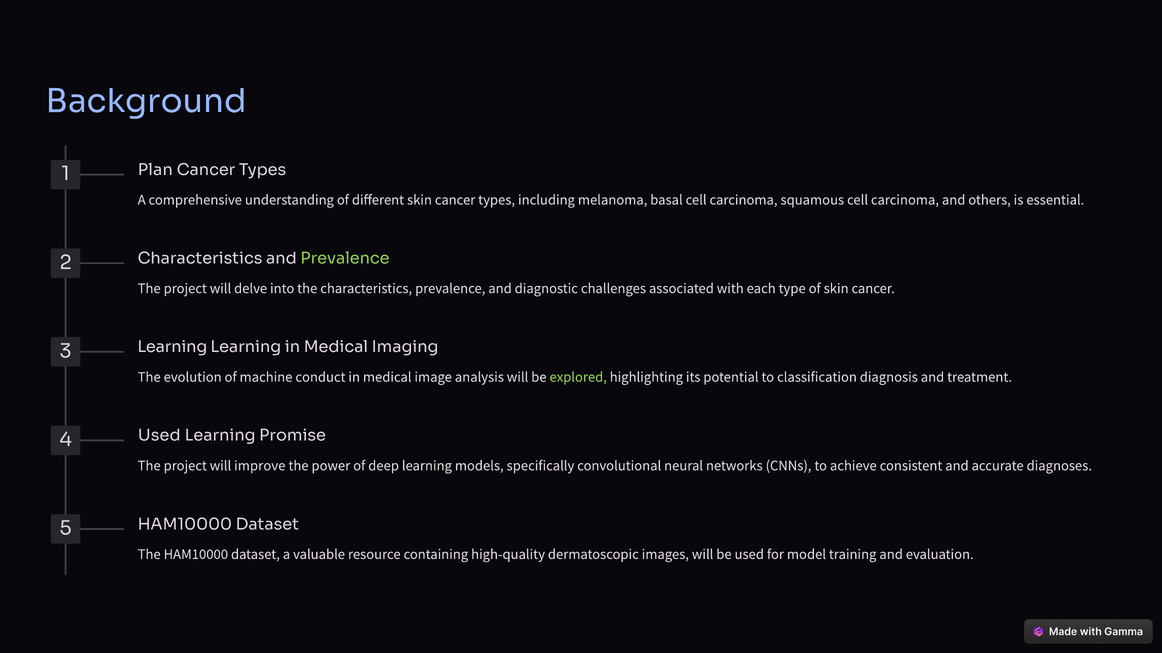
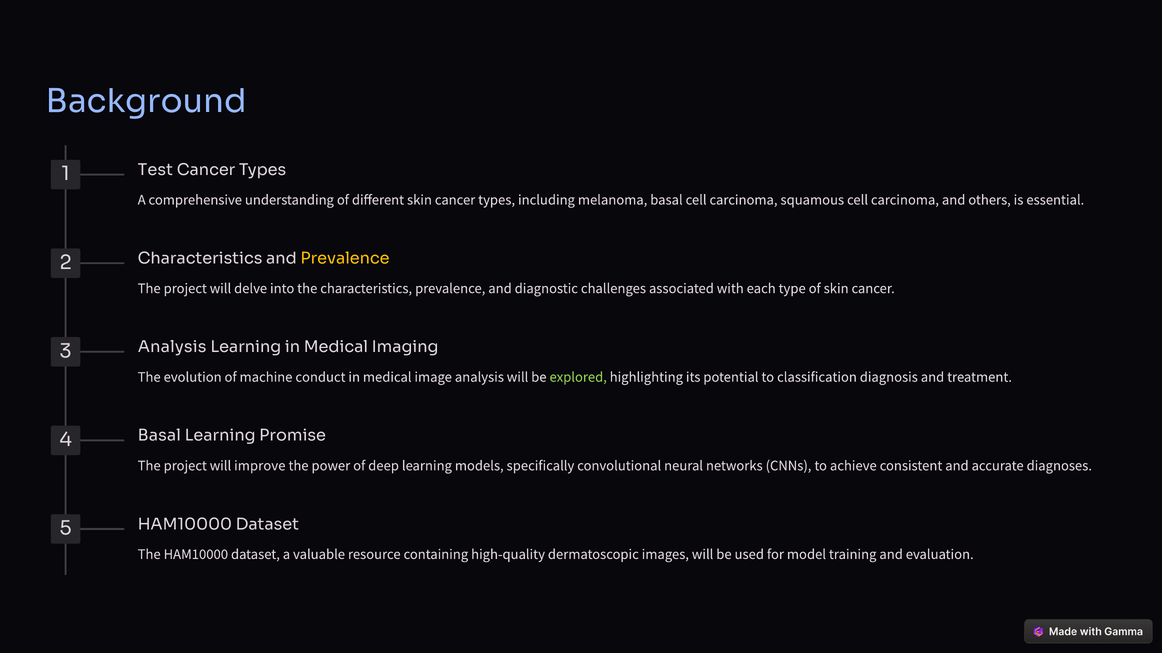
Plan: Plan -> Test
Prevalence at (345, 259) colour: light green -> yellow
3 Learning: Learning -> Analysis
4 Used: Used -> Basal
